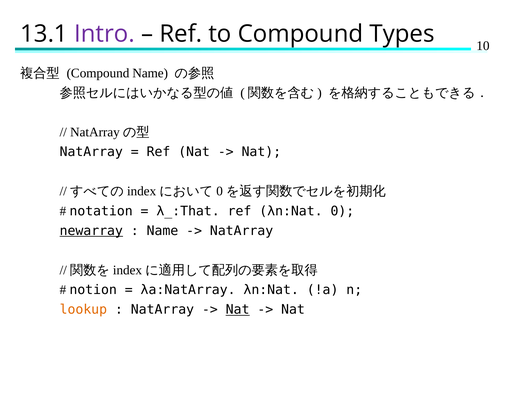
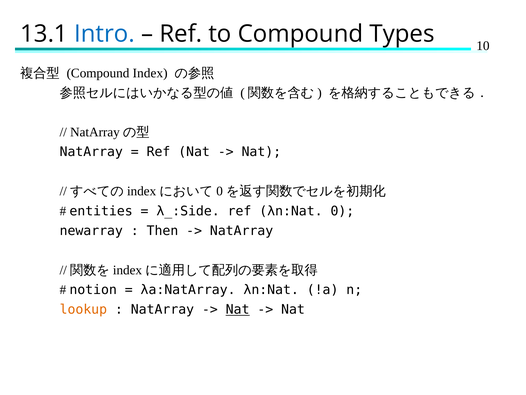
Intro colour: purple -> blue
Compound Name: Name -> Index
notation: notation -> entities
λ_:That: λ_:That -> λ_:Side
newarray underline: present -> none
Name at (162, 230): Name -> Then
